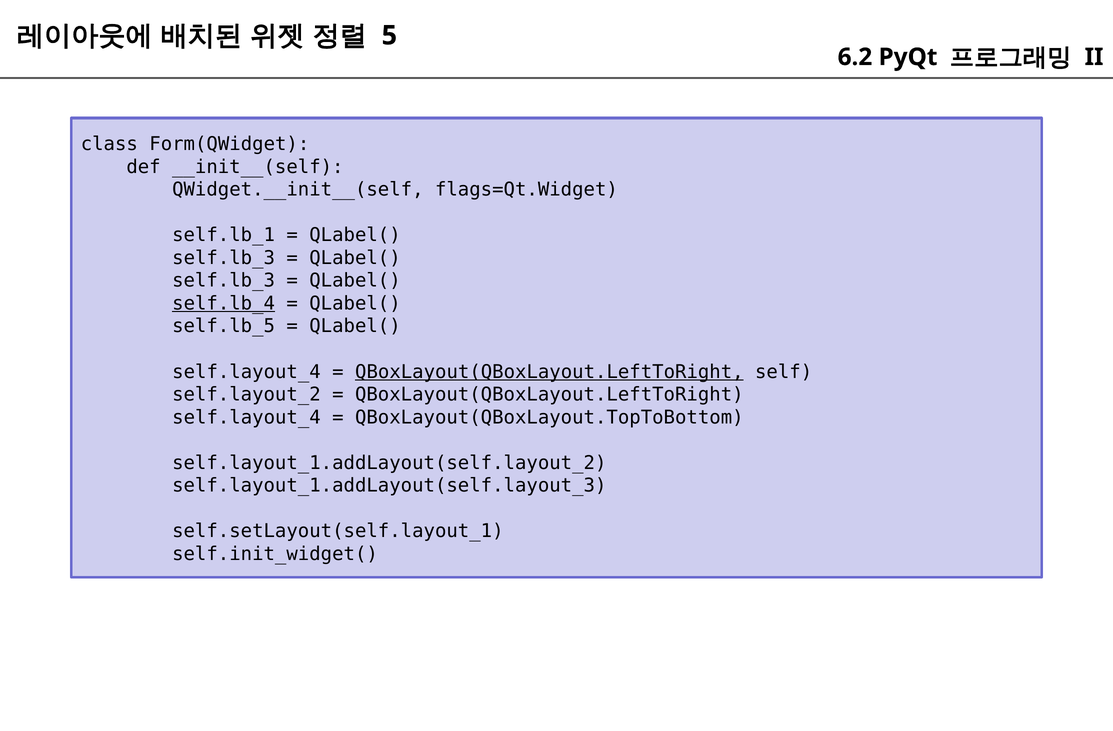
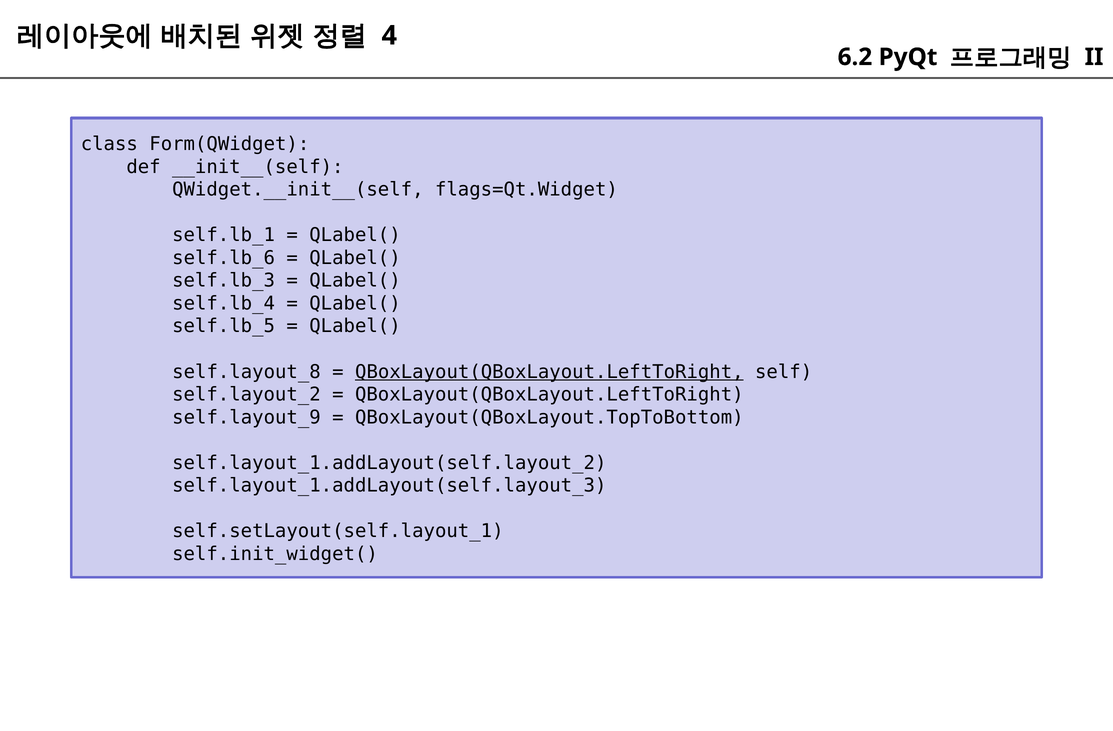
5: 5 -> 4
self.lb_3 at (224, 258): self.lb_3 -> self.lb_6
self.lb_4 underline: present -> none
self.layout_4 at (246, 372): self.layout_4 -> self.layout_8
self.layout_4 at (246, 417): self.layout_4 -> self.layout_9
